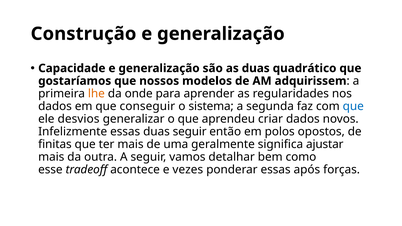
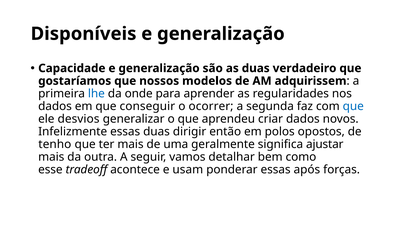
Construção: Construção -> Disponíveis
quadrático: quadrático -> verdadeiro
lhe colour: orange -> blue
sistema: sistema -> ocorrer
duas seguir: seguir -> dirigir
finitas: finitas -> tenho
vezes: vezes -> usam
